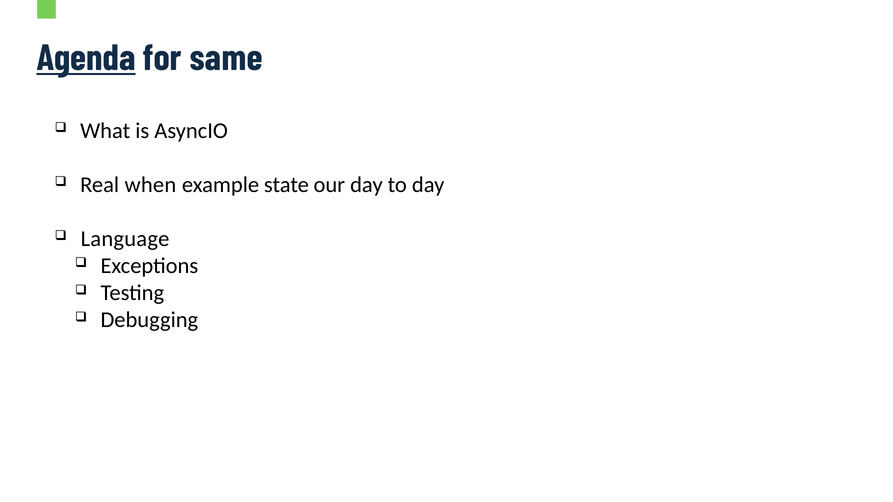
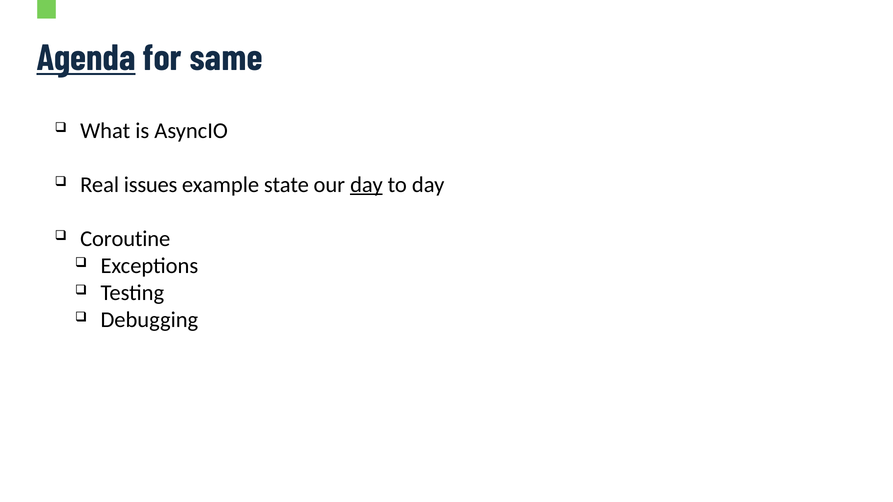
when: when -> issues
day at (366, 185) underline: none -> present
Language: Language -> Coroutine
